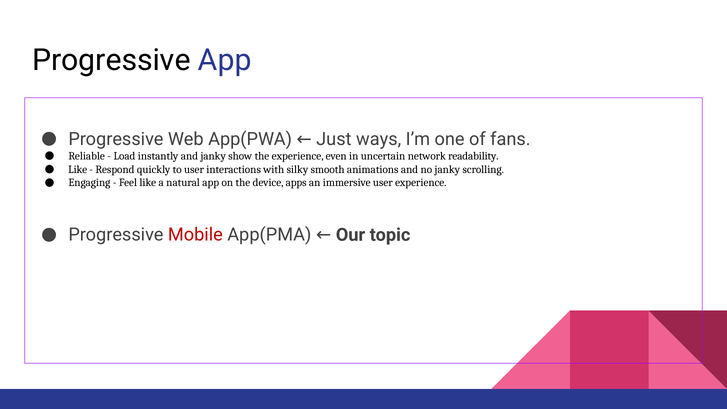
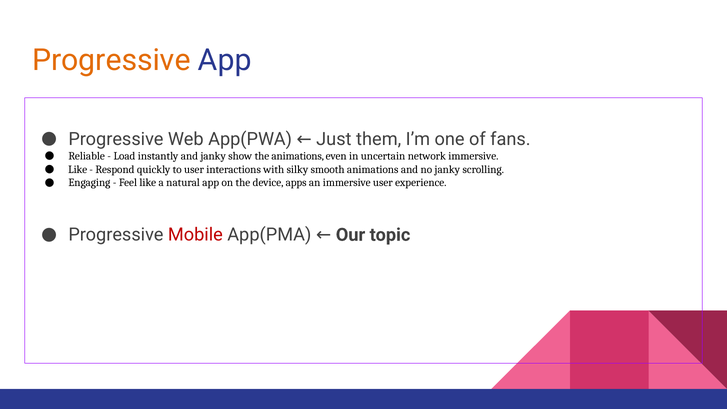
Progressive at (111, 60) colour: black -> orange
ways: ways -> them
the experience: experience -> animations
network readability: readability -> immersive
